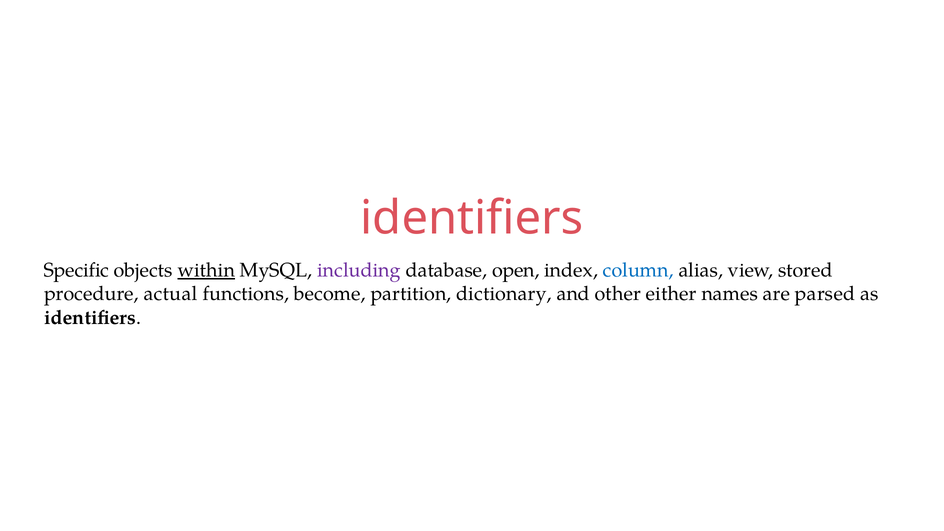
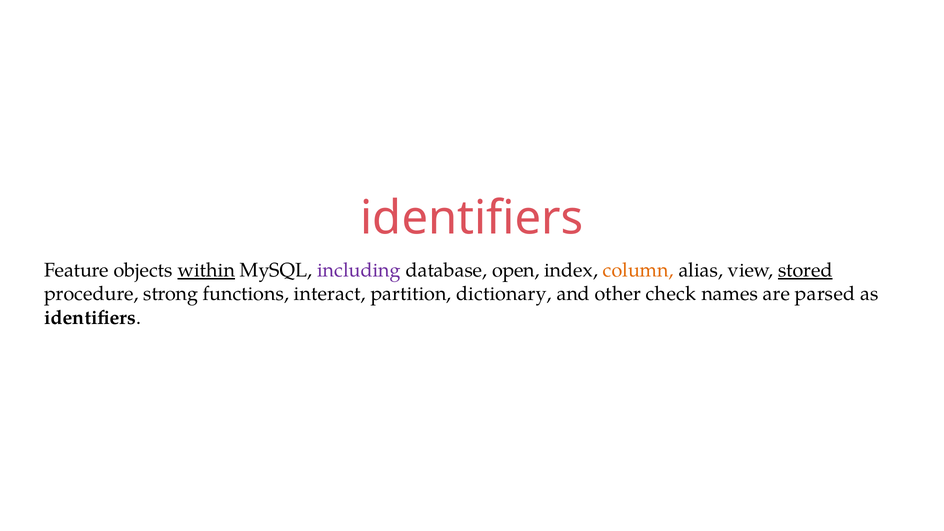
Specific: Specific -> Feature
column colour: blue -> orange
stored underline: none -> present
actual: actual -> strong
become: become -> interact
either: either -> check
